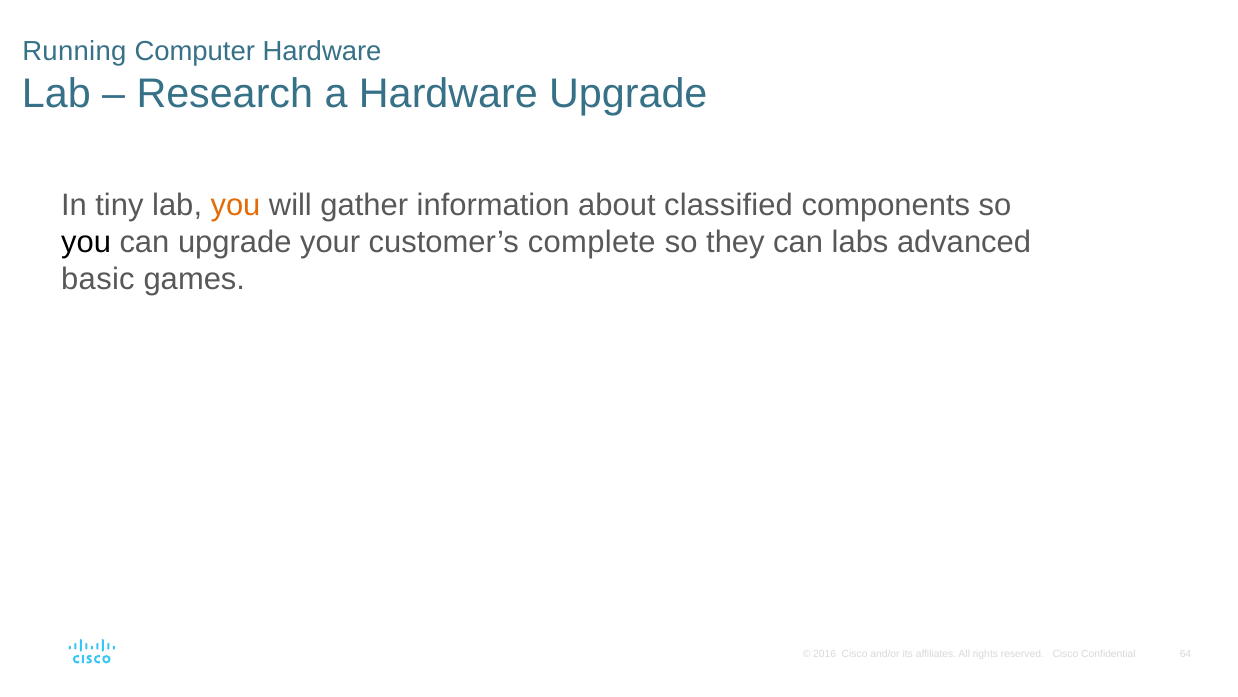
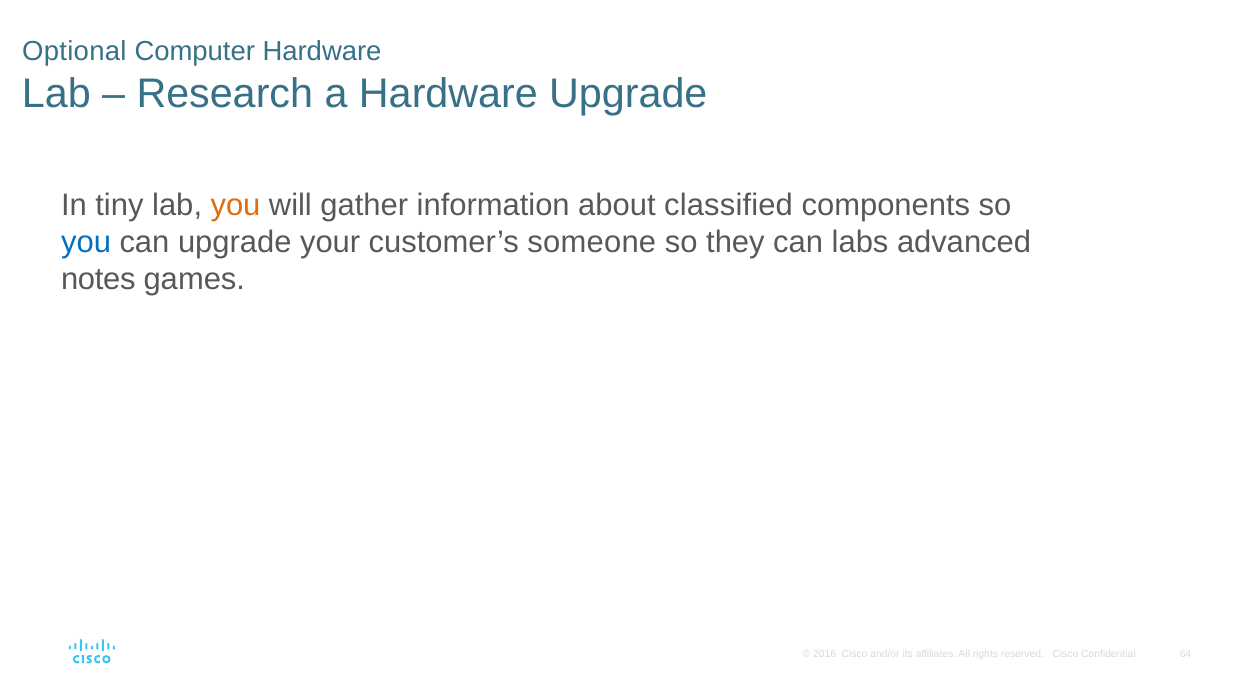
Running: Running -> Optional
you at (86, 242) colour: black -> blue
complete: complete -> someone
basic: basic -> notes
